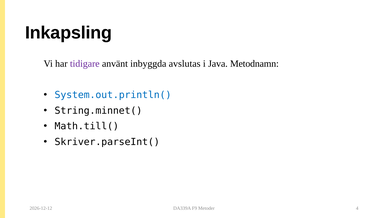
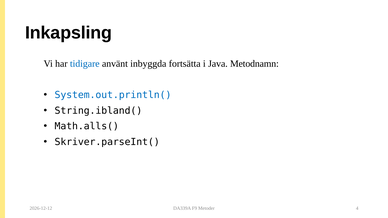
tidigare colour: purple -> blue
avslutas: avslutas -> fortsätta
String.minnet(: String.minnet( -> String.ibland(
Math.till(: Math.till( -> Math.alls(
